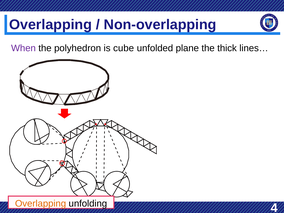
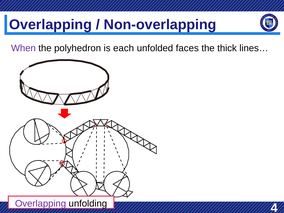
cube: cube -> each
plane: plane -> faces
Overlapping at (41, 204) colour: orange -> purple
